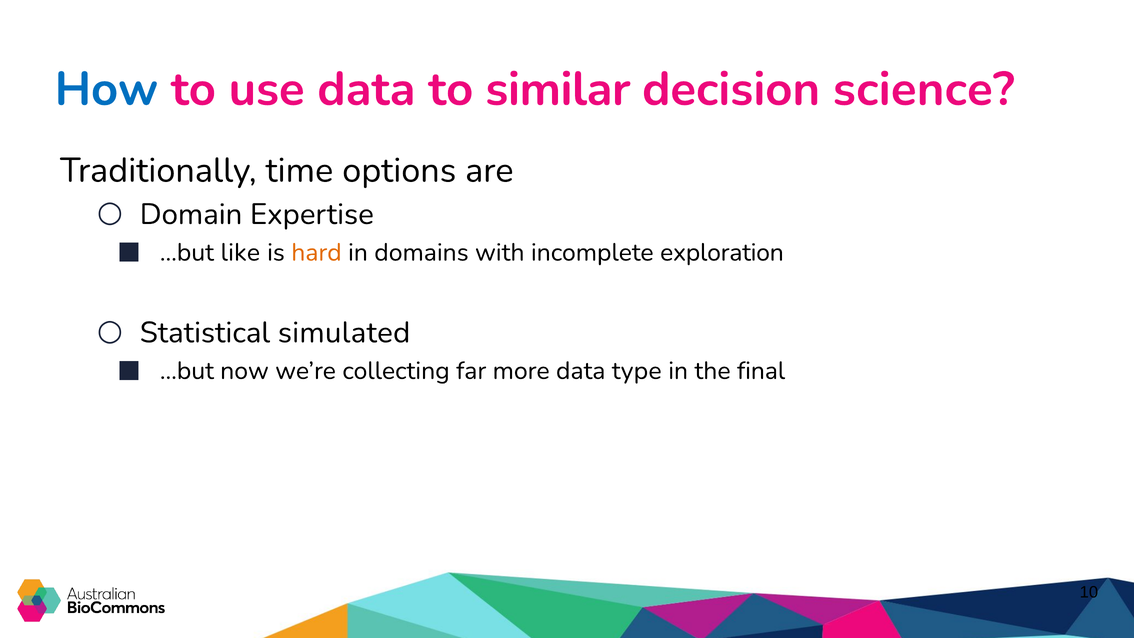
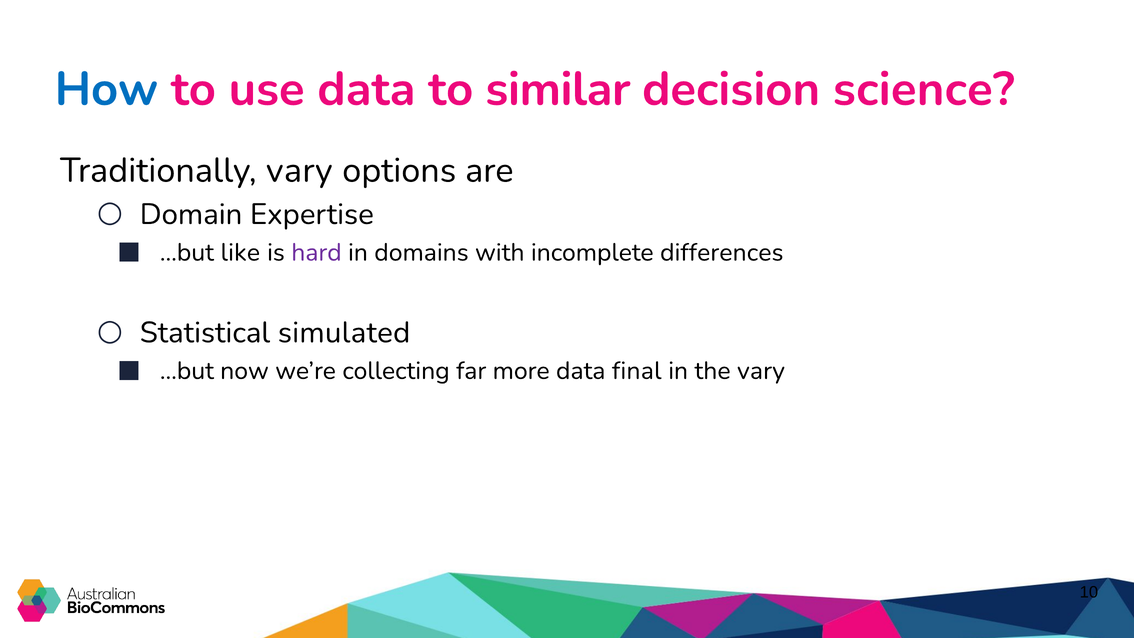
Traditionally time: time -> vary
hard colour: orange -> purple
exploration: exploration -> differences
type: type -> final
the final: final -> vary
